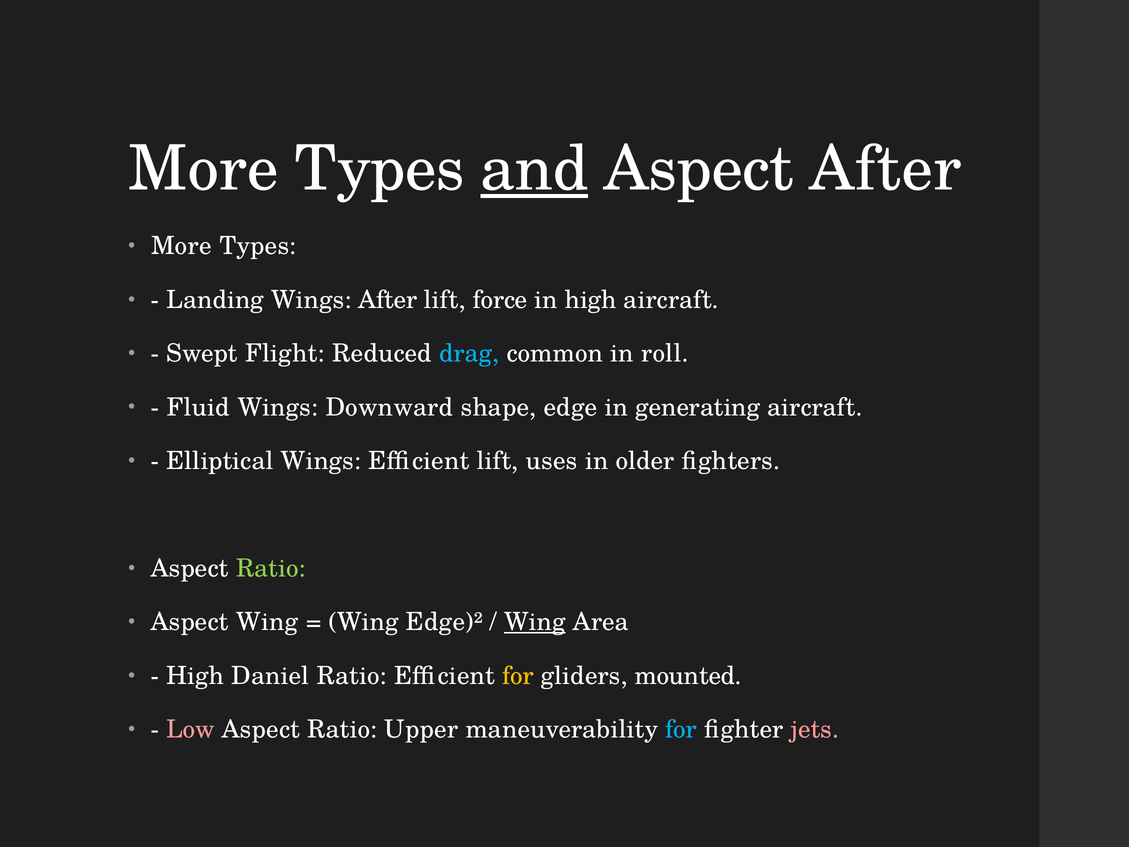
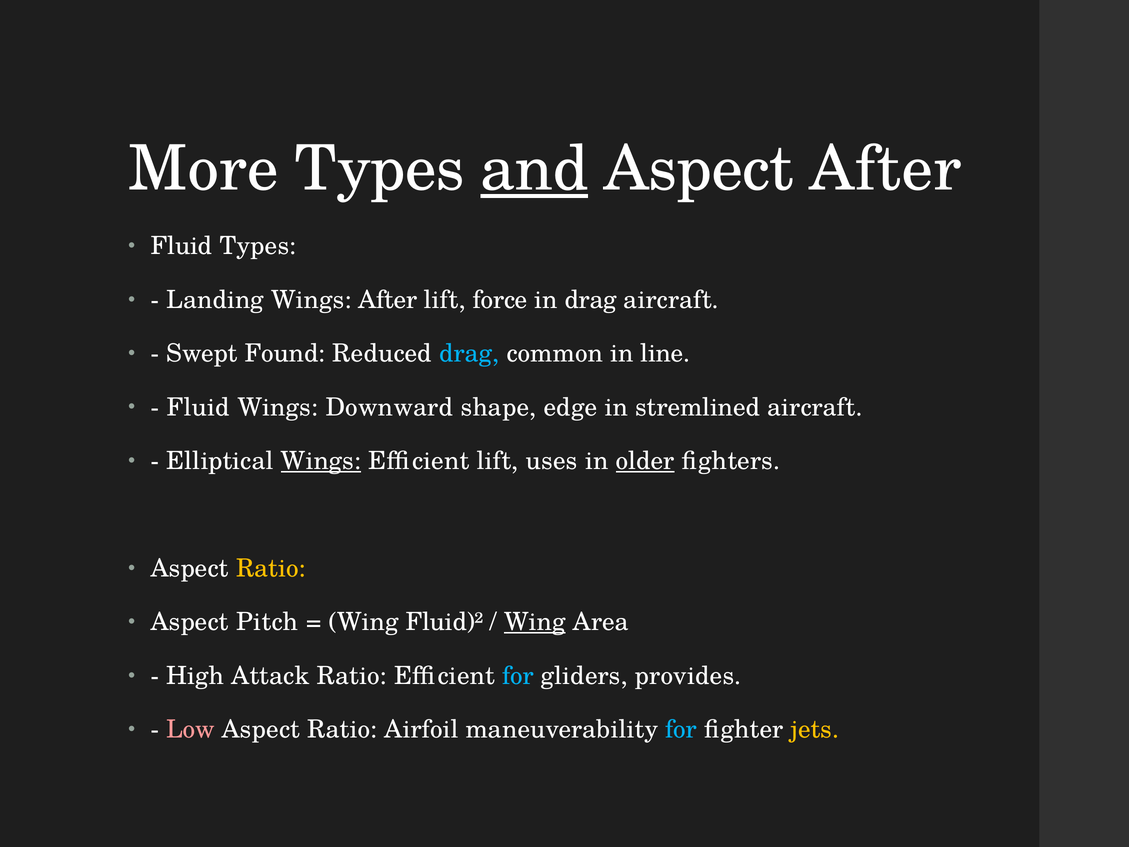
More at (181, 246): More -> Fluid
in high: high -> drag
Flight: Flight -> Found
roll: roll -> line
generating: generating -> stremlined
Wings at (321, 461) underline: none -> present
older underline: none -> present
Ratio at (271, 568) colour: light green -> yellow
Aspect Wing: Wing -> Pitch
Edge)²: Edge)² -> Fluid)²
Daniel: Daniel -> Attack
for at (518, 676) colour: yellow -> light blue
mounted: mounted -> provides
Upper: Upper -> Airfoil
jets colour: pink -> yellow
